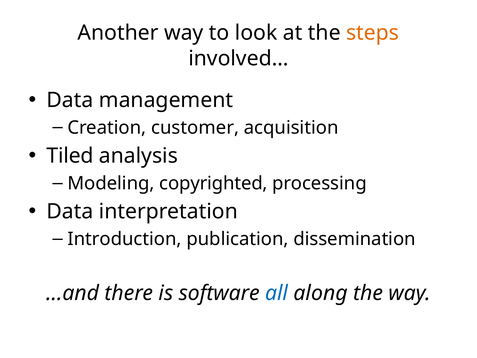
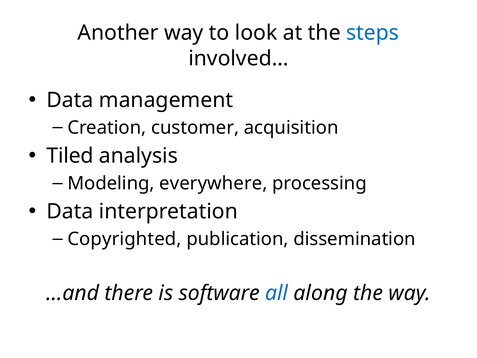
steps colour: orange -> blue
copyrighted: copyrighted -> everywhere
Introduction: Introduction -> Copyrighted
